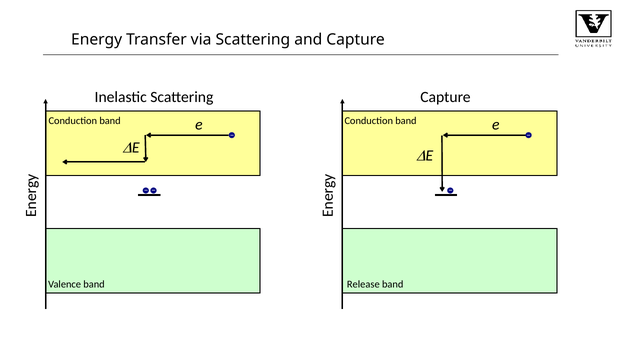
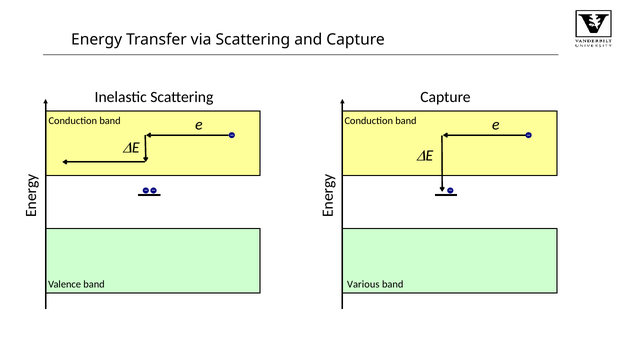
Release: Release -> Various
